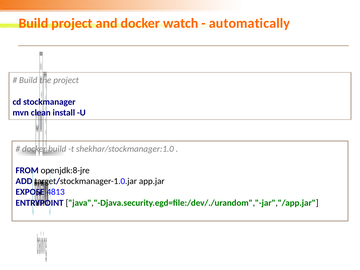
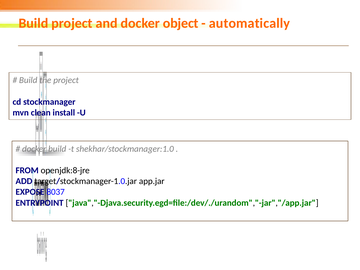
watch: watch -> object
4813: 4813 -> 8037
